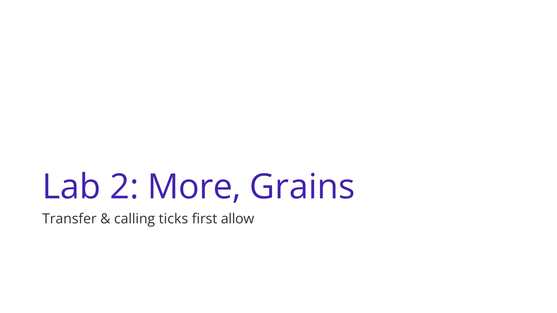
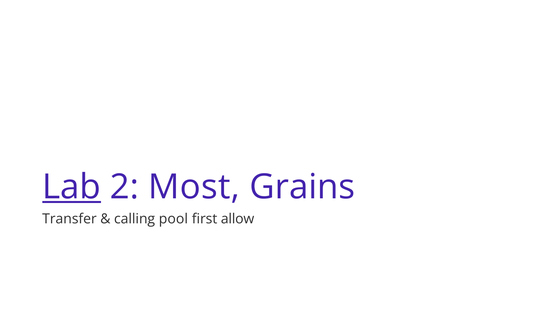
Lab underline: none -> present
More: More -> Most
ticks: ticks -> pool
